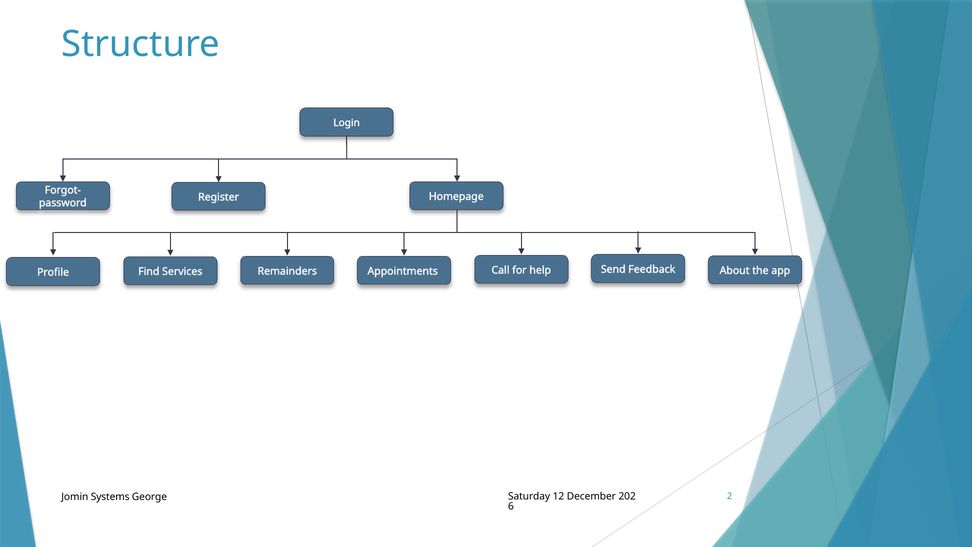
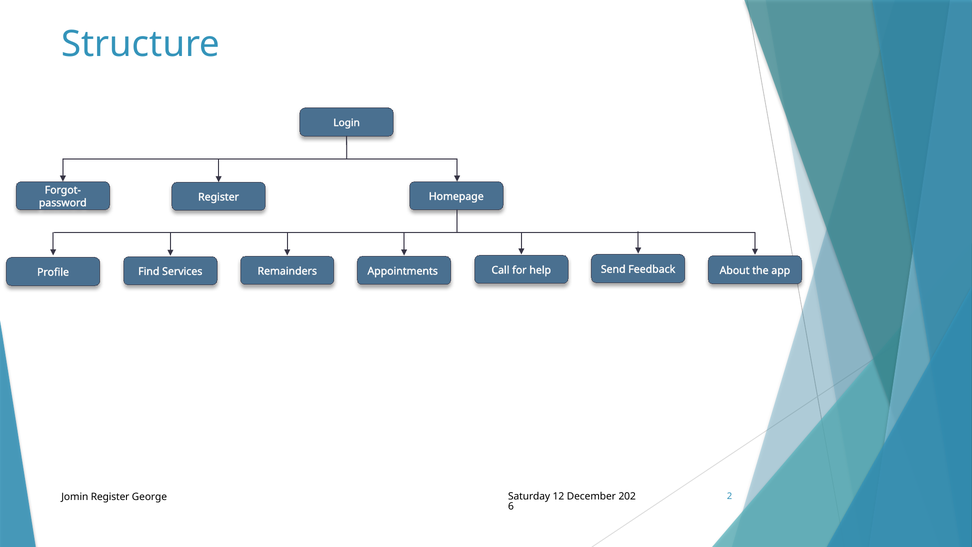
Jomin Systems: Systems -> Register
